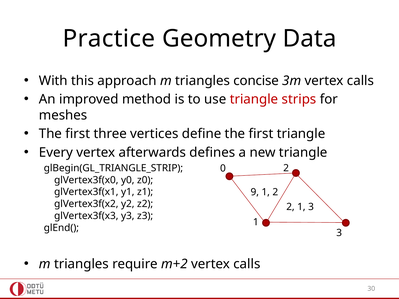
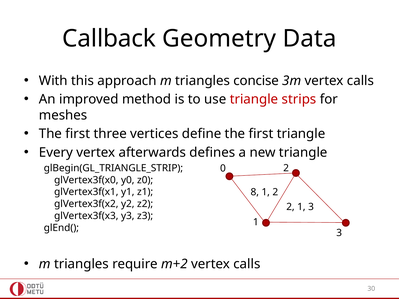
Practice: Practice -> Callback
9: 9 -> 8
